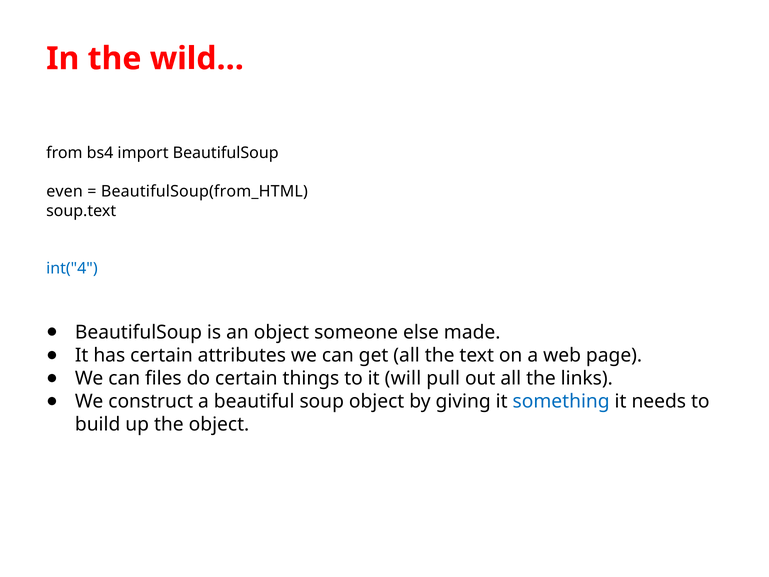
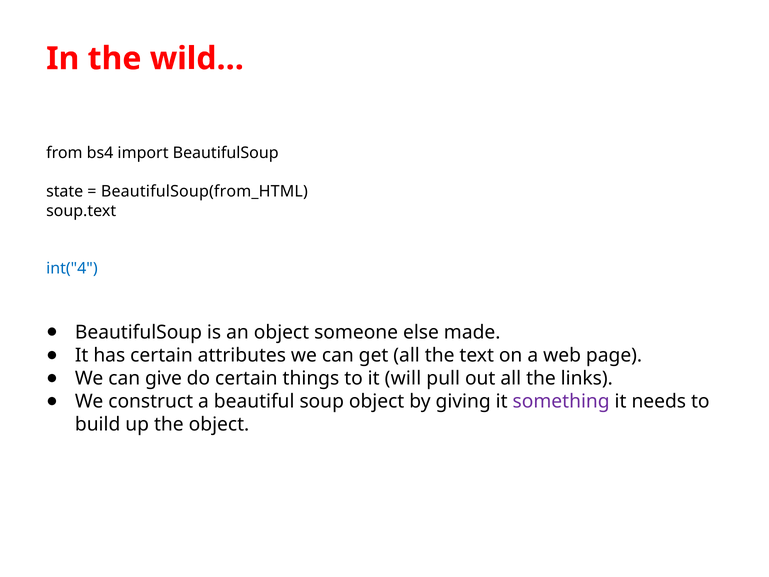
even: even -> state
files: files -> give
something colour: blue -> purple
